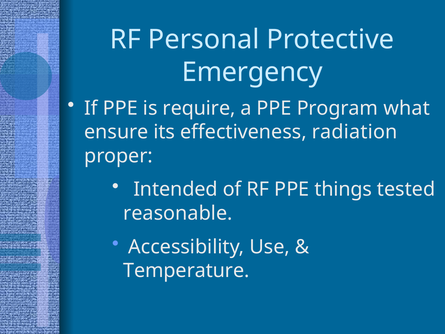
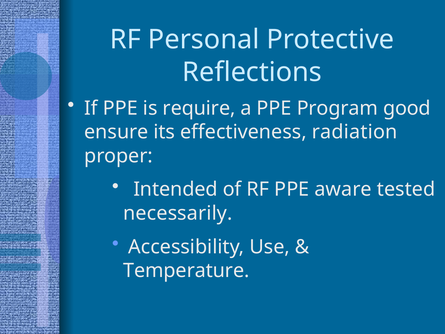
Emergency: Emergency -> Reflections
what: what -> good
things: things -> aware
reasonable: reasonable -> necessarily
